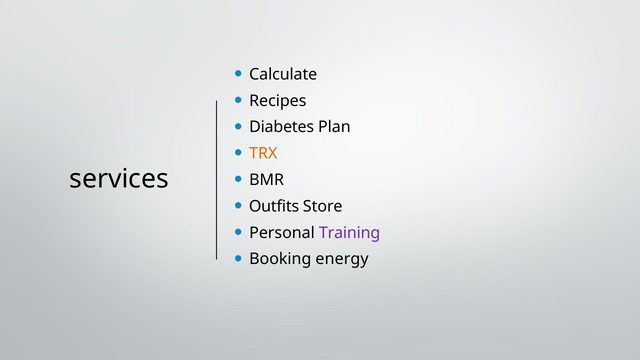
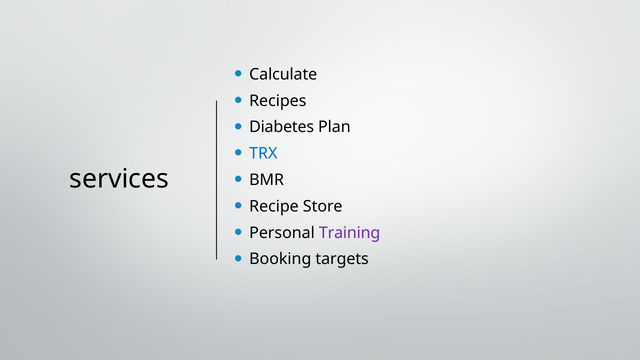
TRX colour: orange -> blue
Outfits: Outfits -> Recipe
energy: energy -> targets
